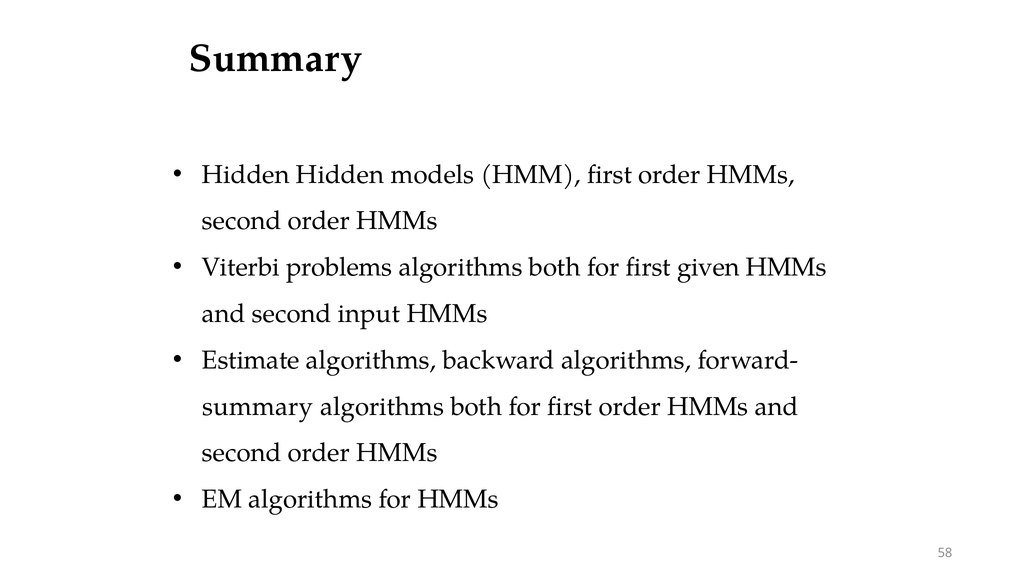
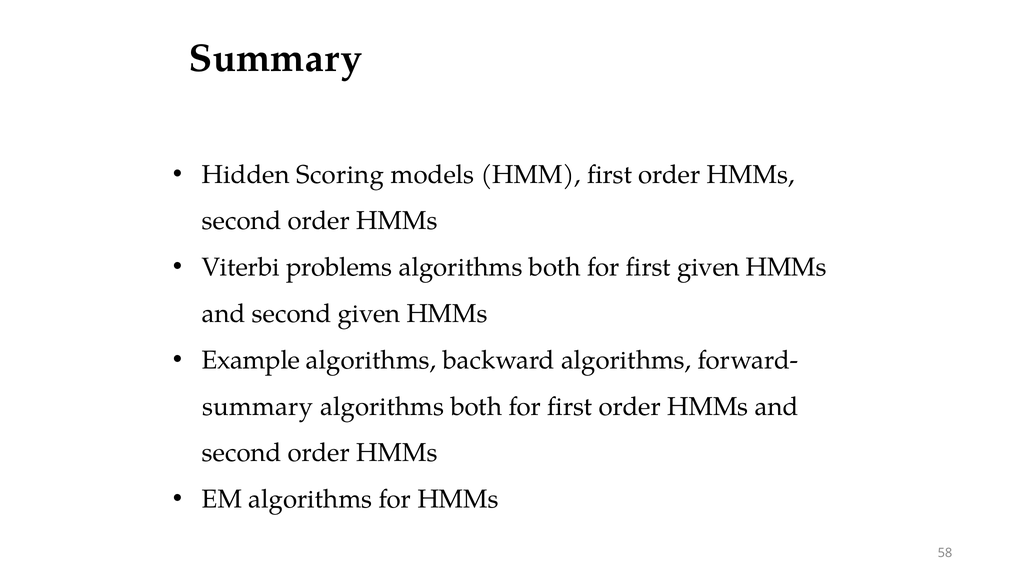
Hidden Hidden: Hidden -> Scoring
second input: input -> given
Estimate: Estimate -> Example
